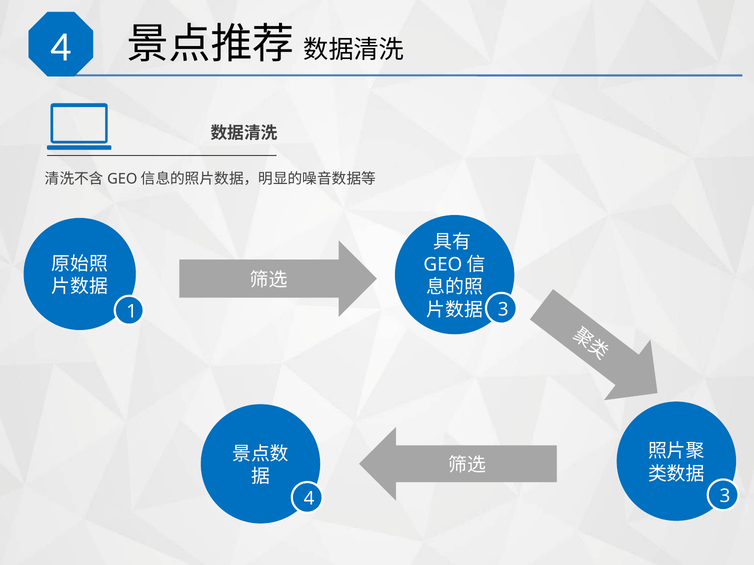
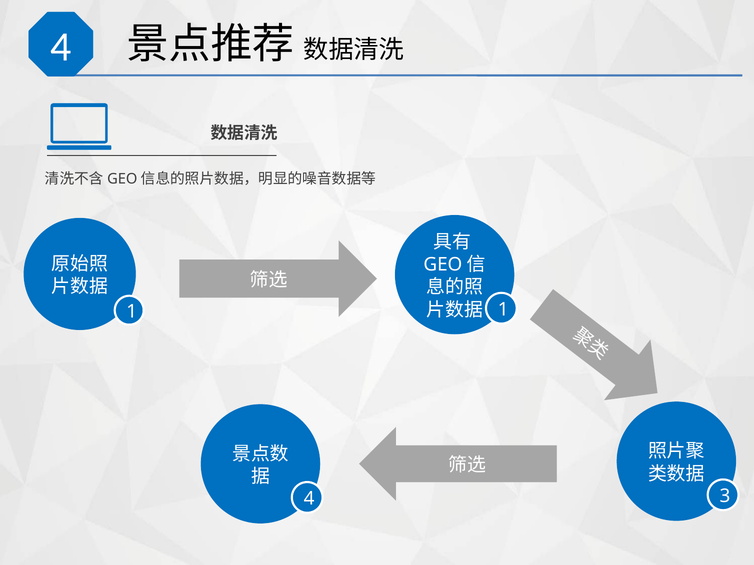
3 at (503, 310): 3 -> 1
